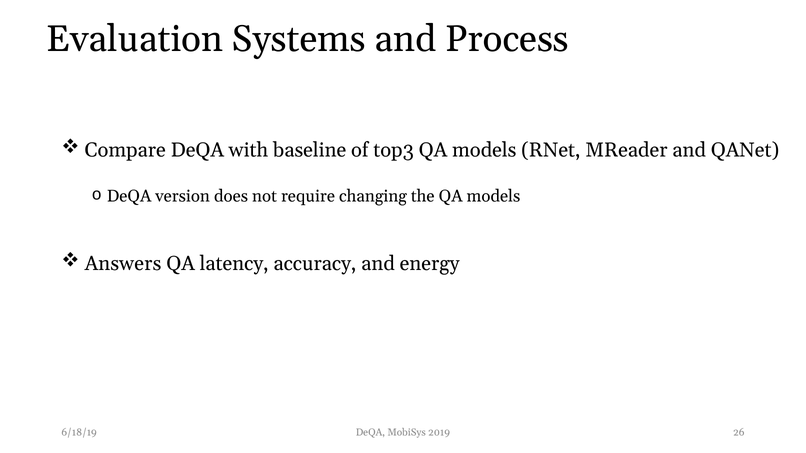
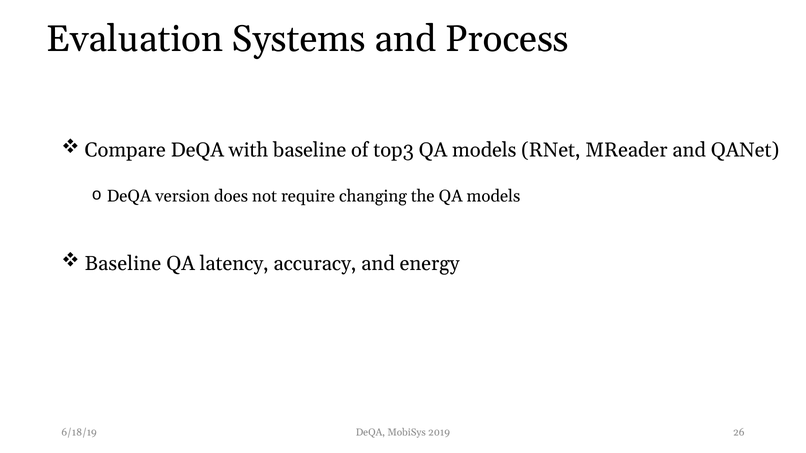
Answers at (123, 264): Answers -> Baseline
